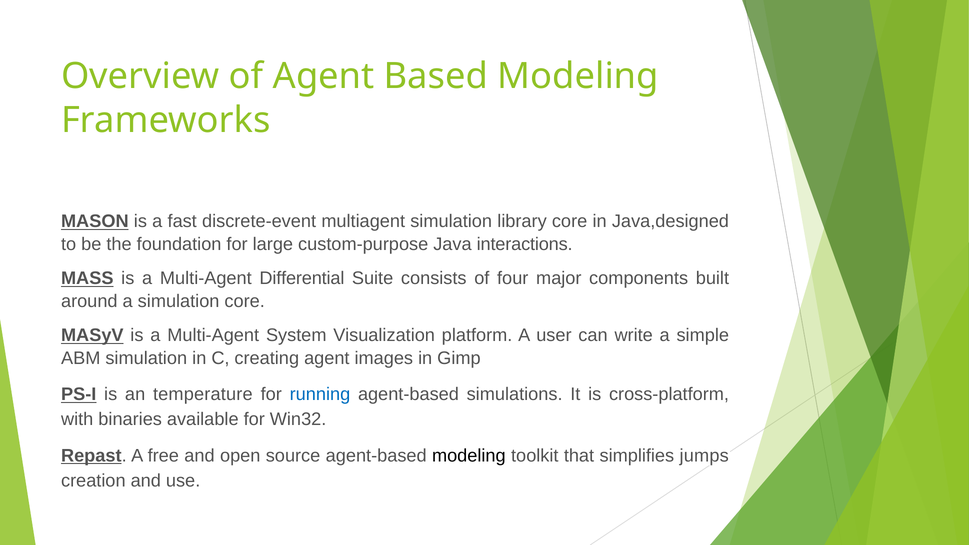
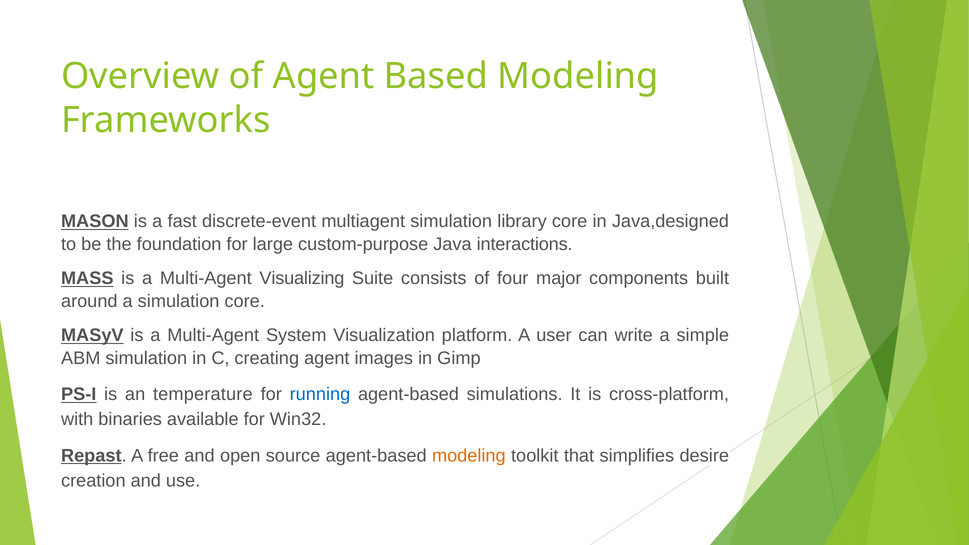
Differential: Differential -> Visualizing
modeling at (469, 456) colour: black -> orange
jumps: jumps -> desire
